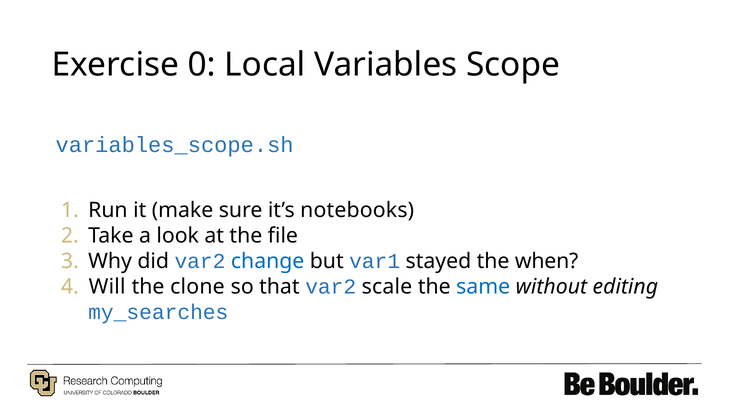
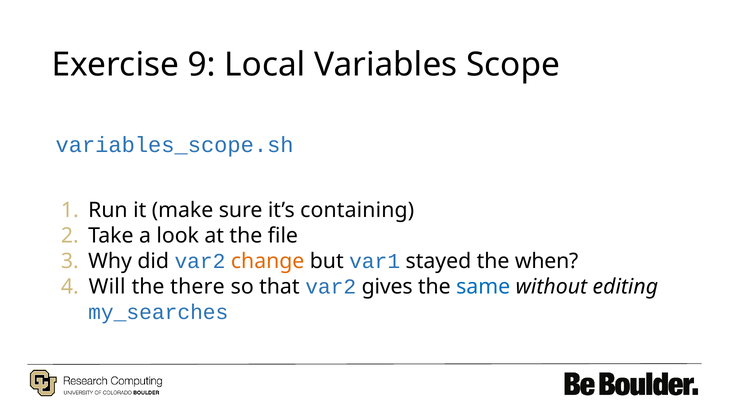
0: 0 -> 9
notebooks: notebooks -> containing
change colour: blue -> orange
clone: clone -> there
scale: scale -> gives
